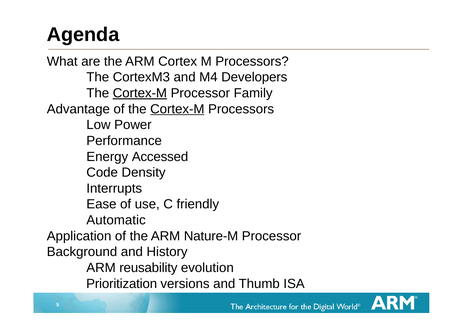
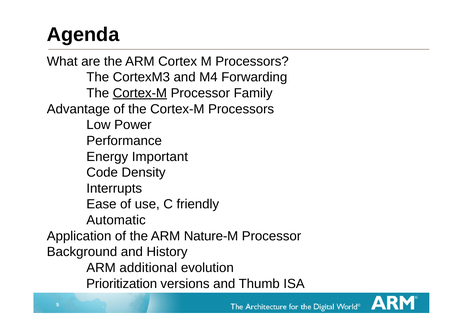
Developers: Developers -> Forwarding
Cortex-M at (177, 109) underline: present -> none
Accessed: Accessed -> Important
reusability: reusability -> additional
